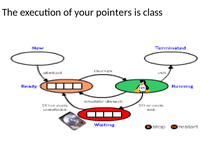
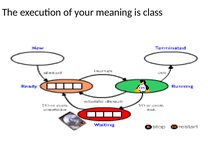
pointers: pointers -> meaning
